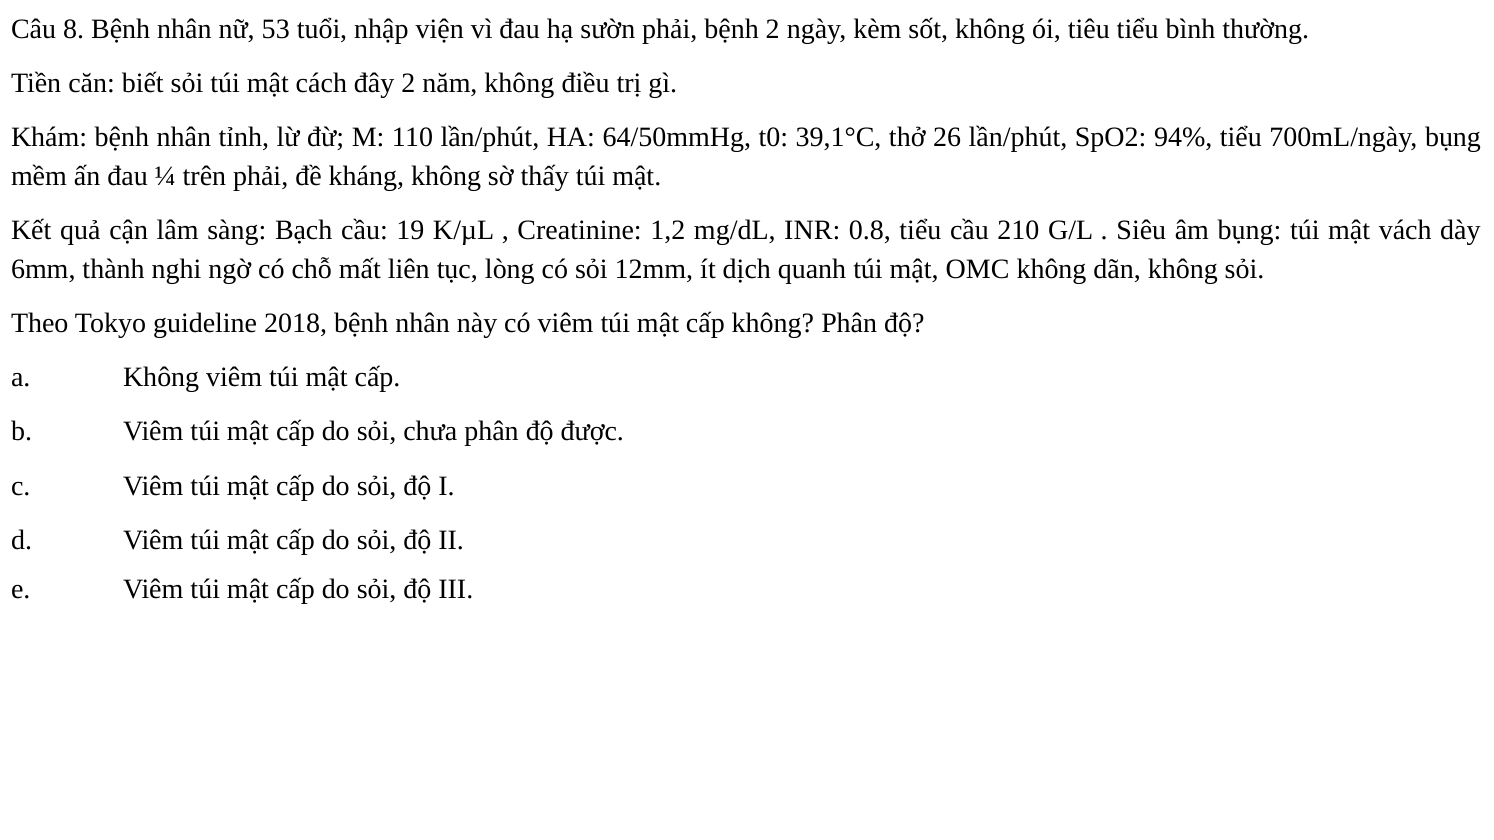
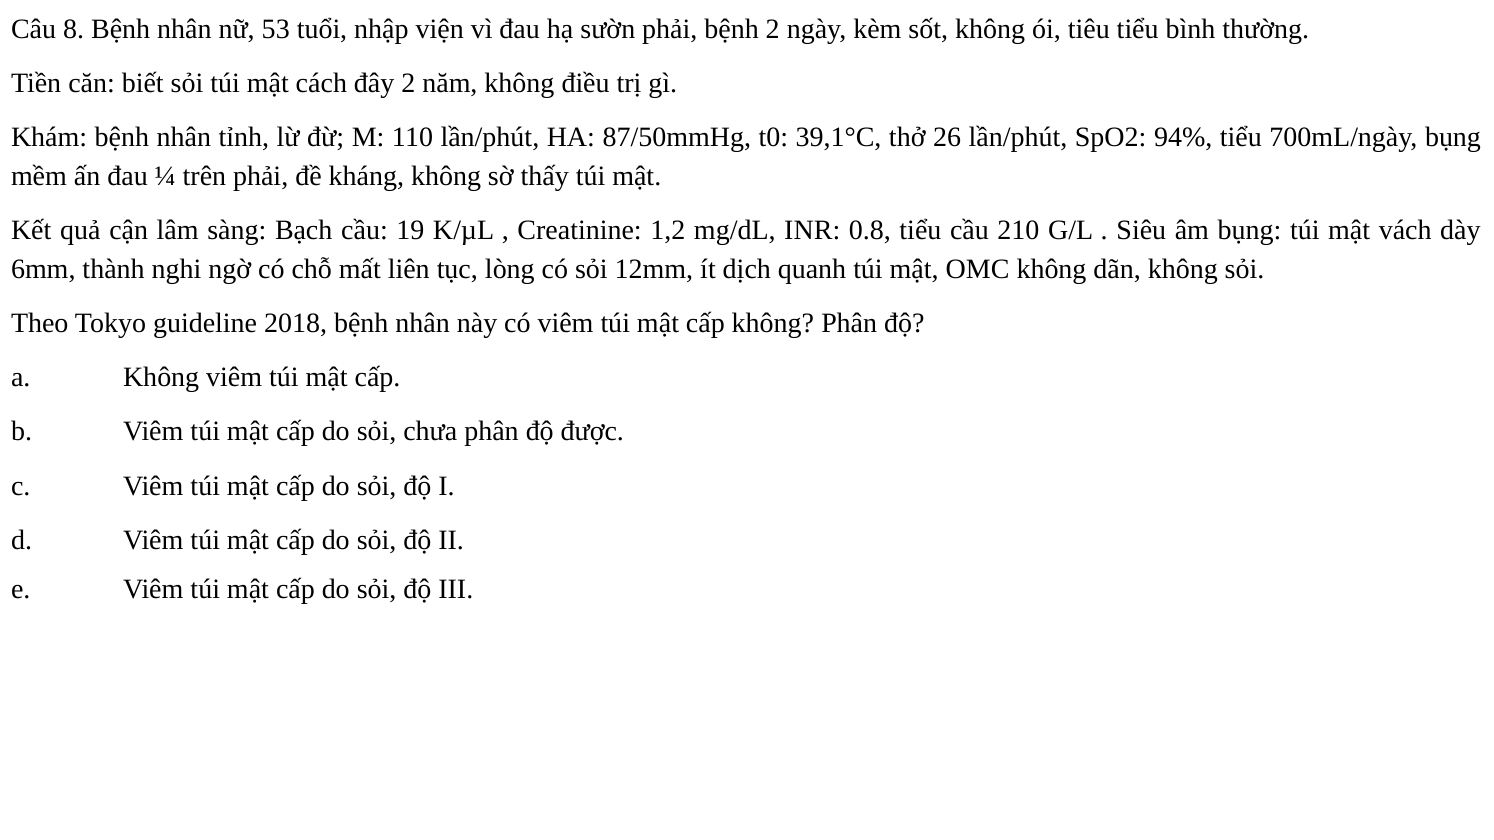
64/50mmHg: 64/50mmHg -> 87/50mmHg
